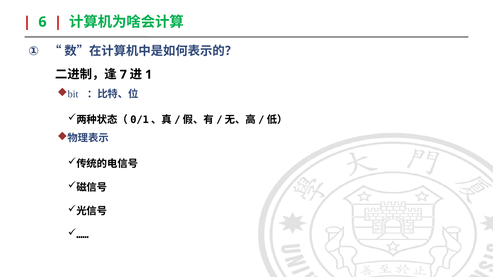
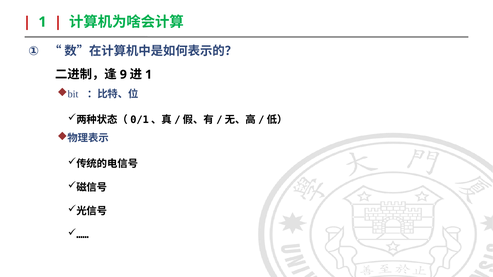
6 at (42, 22): 6 -> 1
7: 7 -> 9
